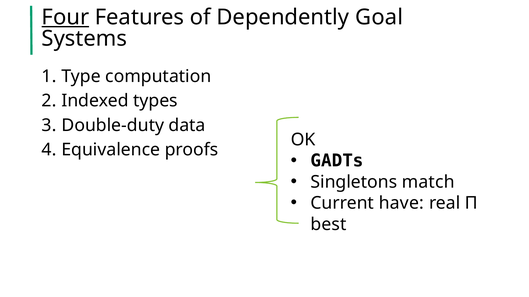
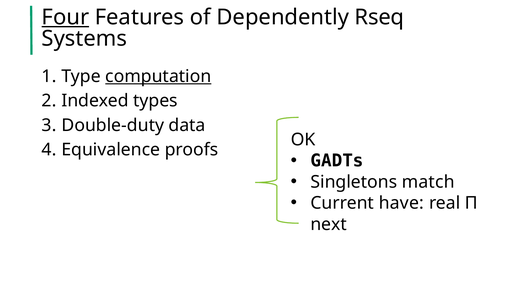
Goal: Goal -> Rseq
computation underline: none -> present
best: best -> next
